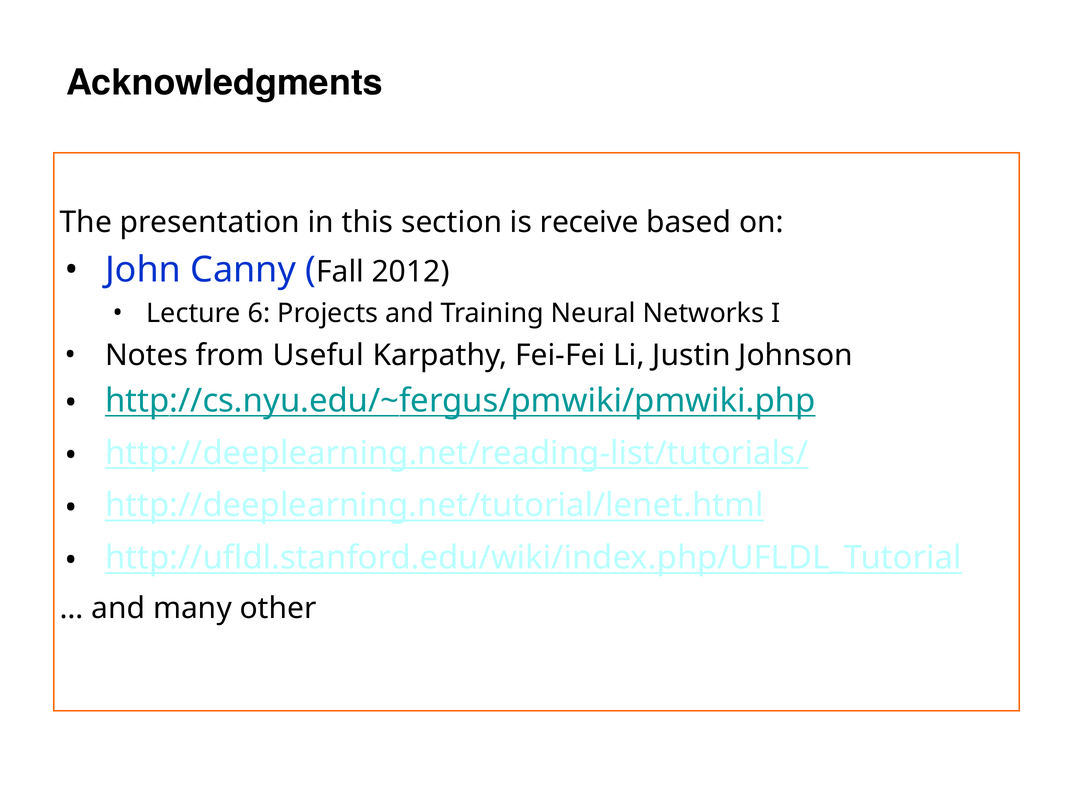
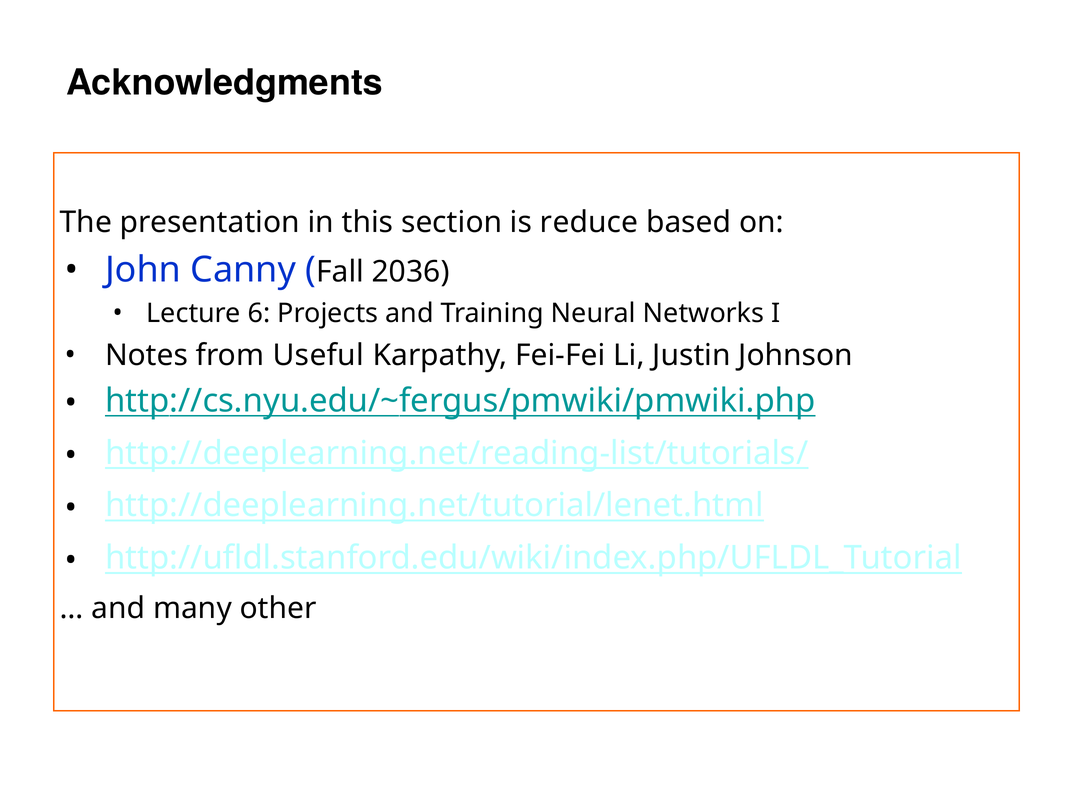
receive: receive -> reduce
2012: 2012 -> 2036
